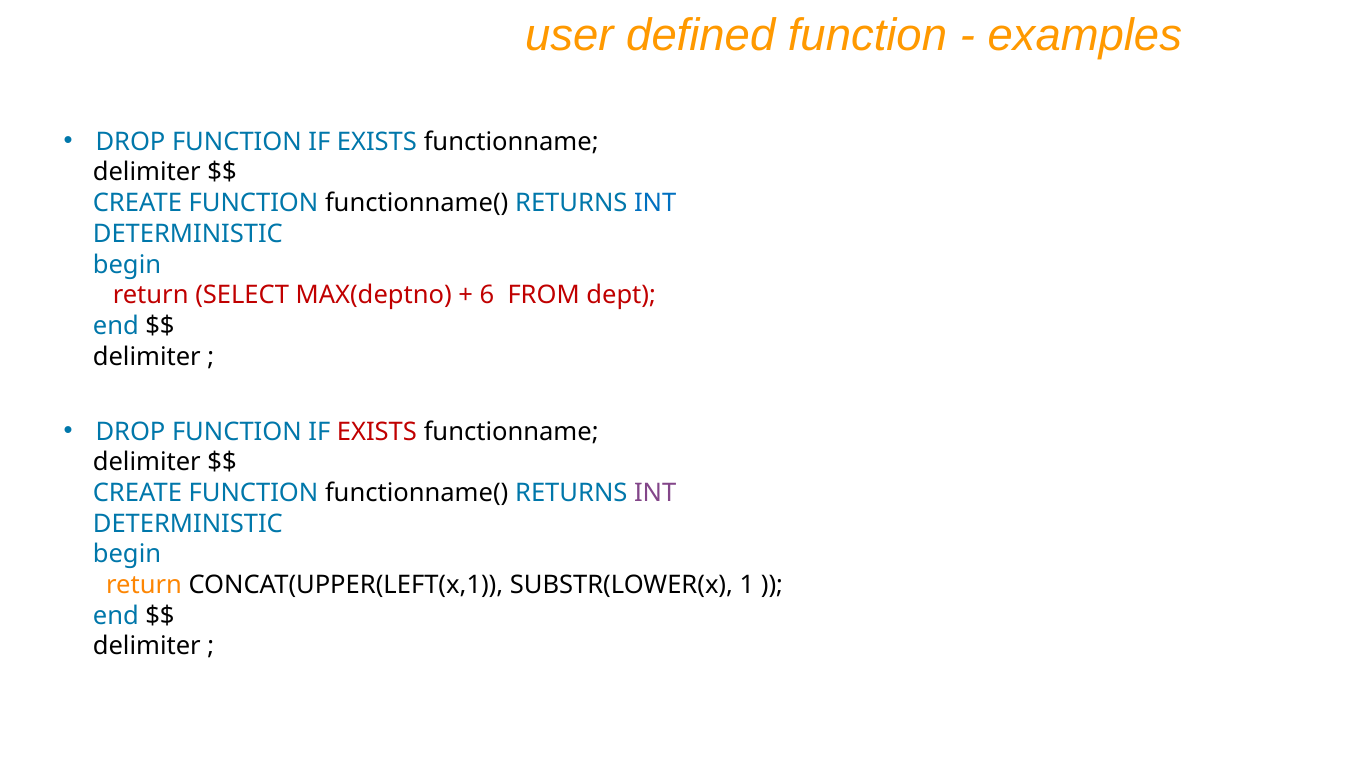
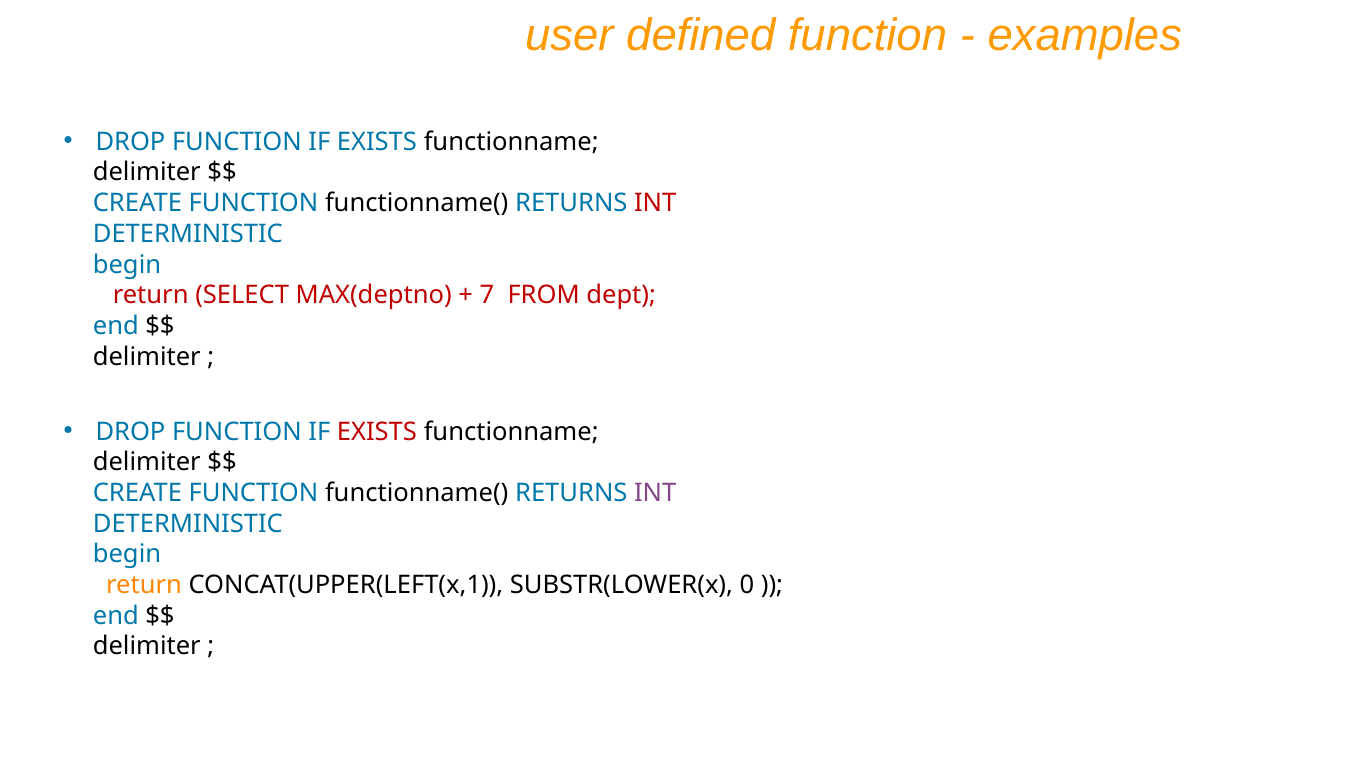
INT at (655, 203) colour: blue -> red
6: 6 -> 7
1: 1 -> 0
